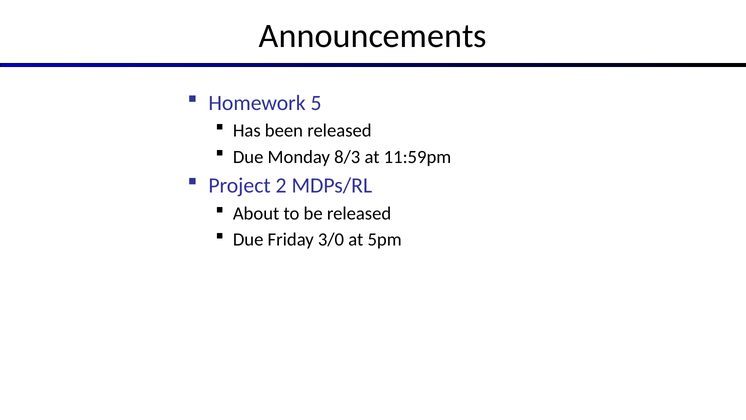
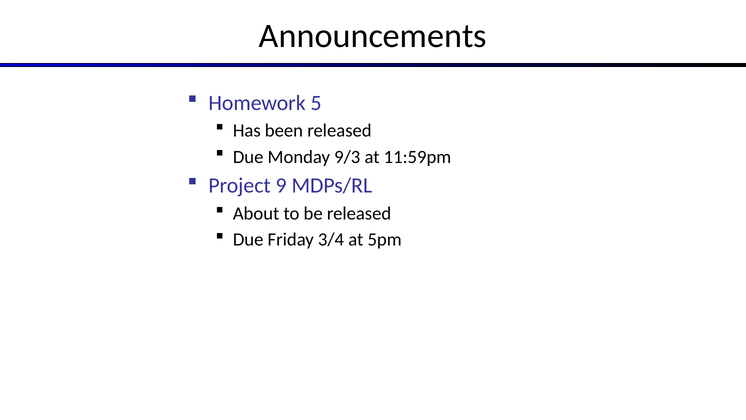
8/3: 8/3 -> 9/3
2: 2 -> 9
3/0: 3/0 -> 3/4
